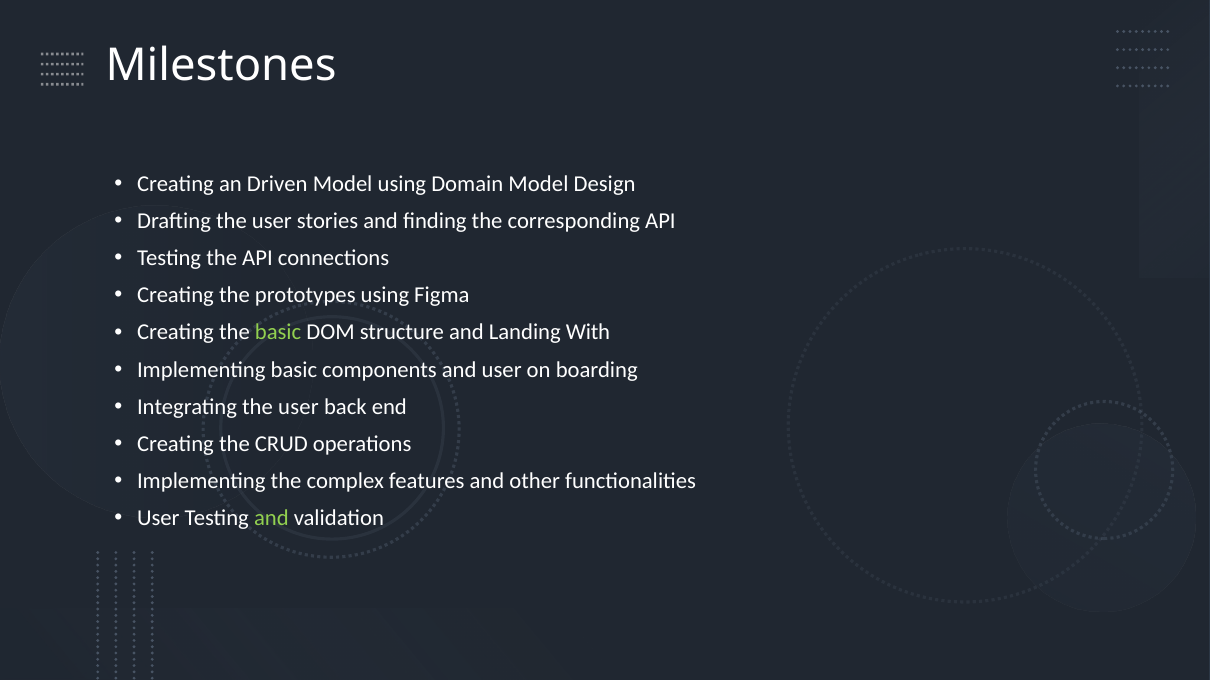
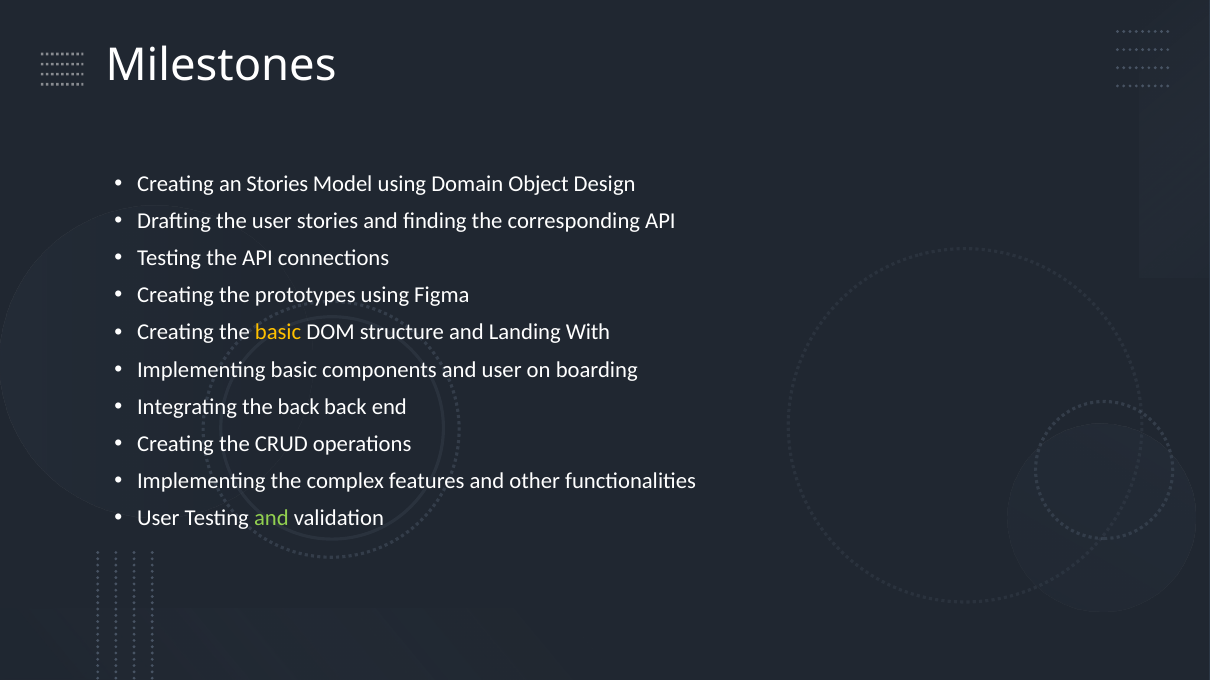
an Driven: Driven -> Stories
Domain Model: Model -> Object
basic at (278, 333) colour: light green -> yellow
Integrating the user: user -> back
